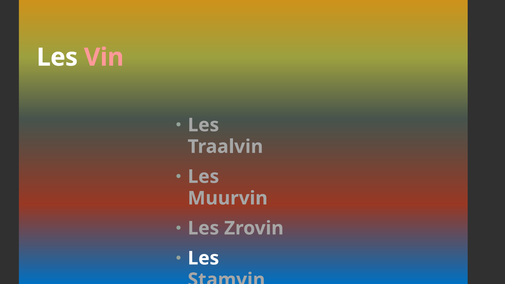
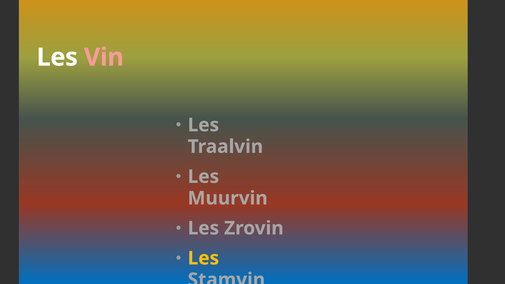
Les at (203, 258) colour: white -> yellow
